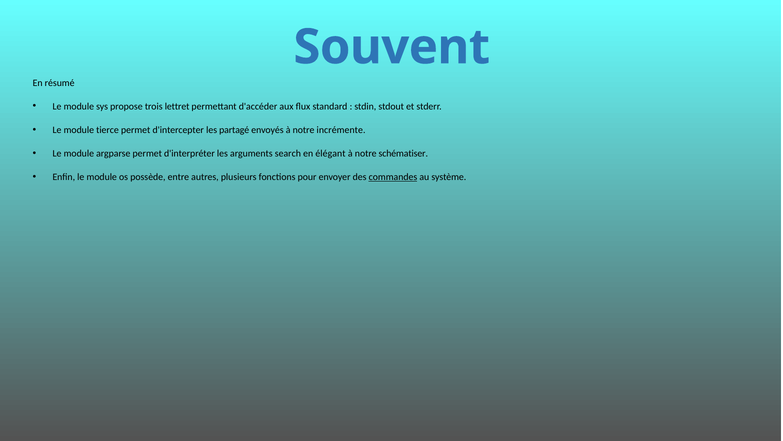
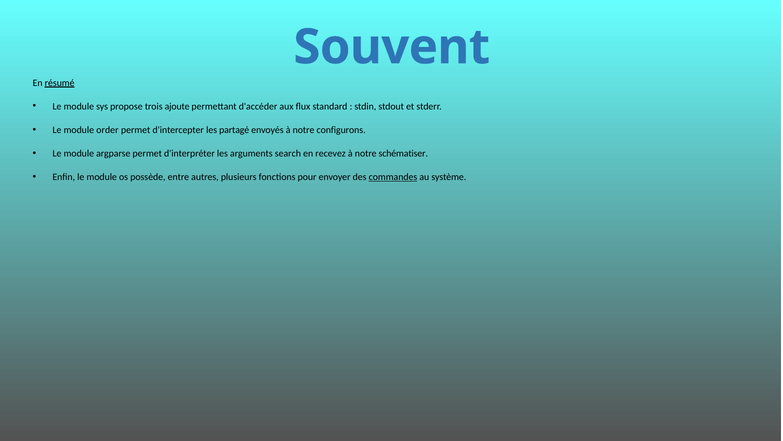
résumé underline: none -> present
lettret: lettret -> ajoute
tierce: tierce -> order
incrémente: incrémente -> configurons
élégant: élégant -> recevez
